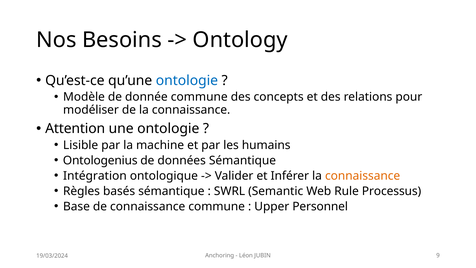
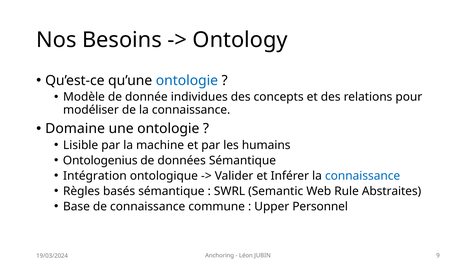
donnée commune: commune -> individues
Attention: Attention -> Domaine
connaissance at (363, 176) colour: orange -> blue
Processus: Processus -> Abstraites
